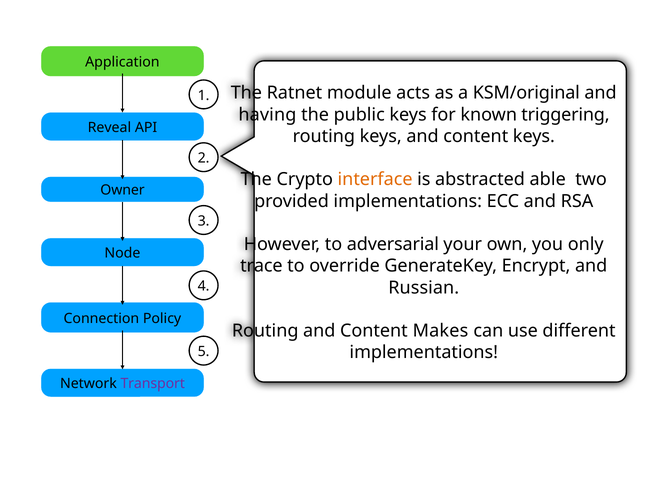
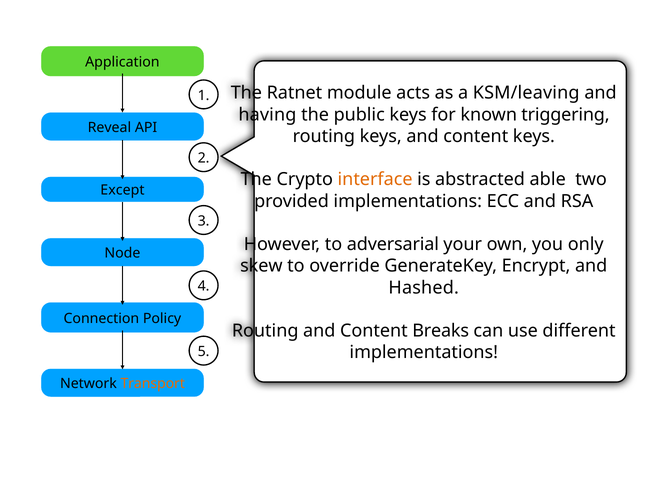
KSM/original: KSM/original -> KSM/leaving
Owner: Owner -> Except
trace: trace -> skew
Russian: Russian -> Hashed
Makes: Makes -> Breaks
Transport colour: purple -> orange
